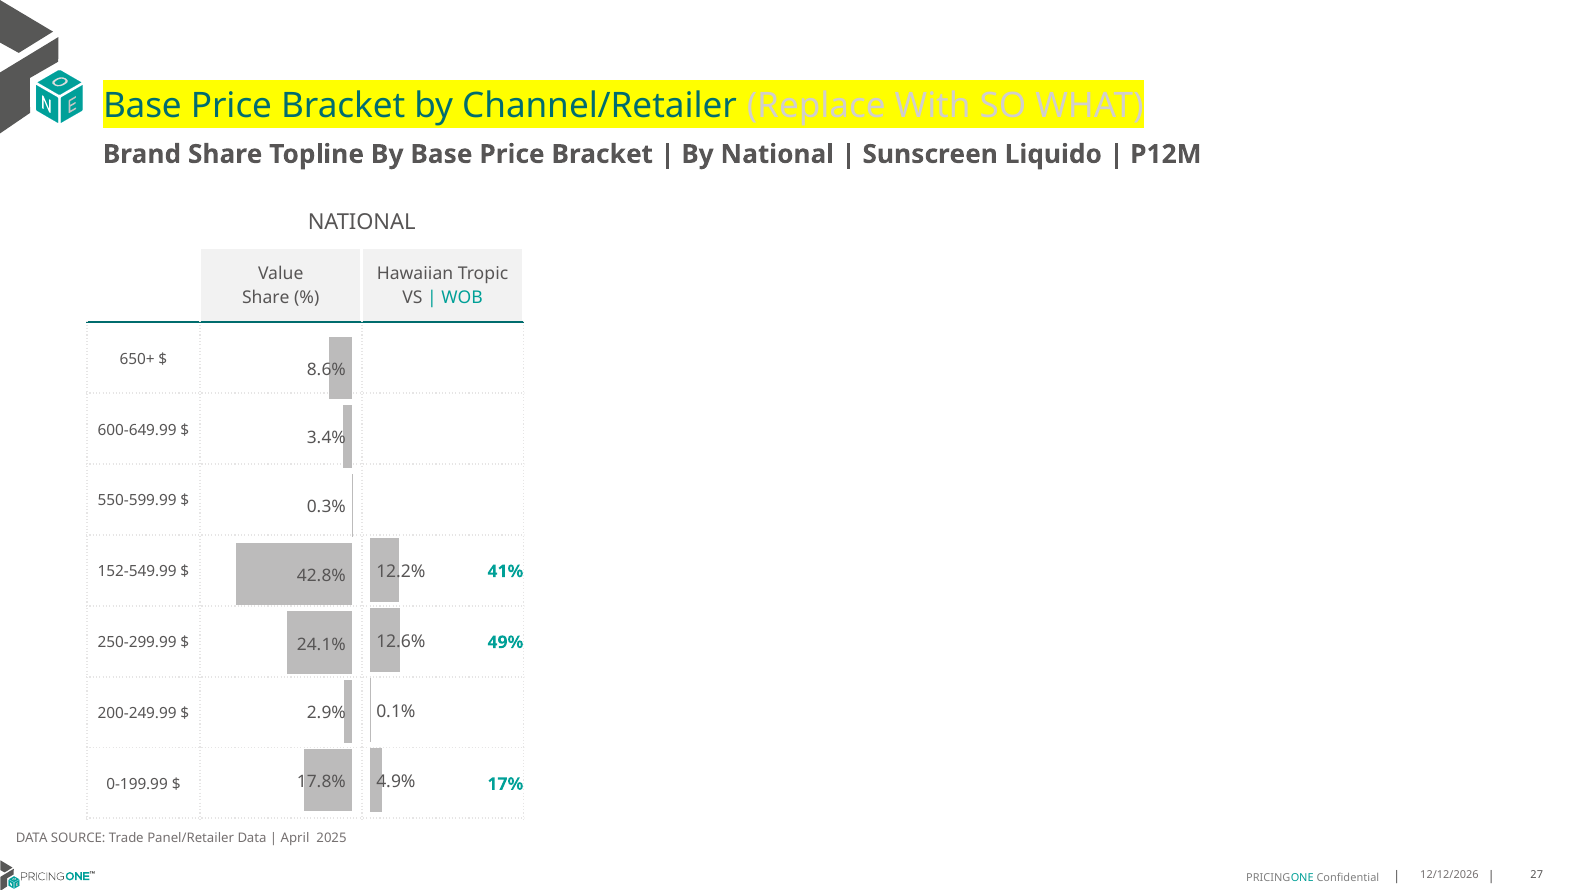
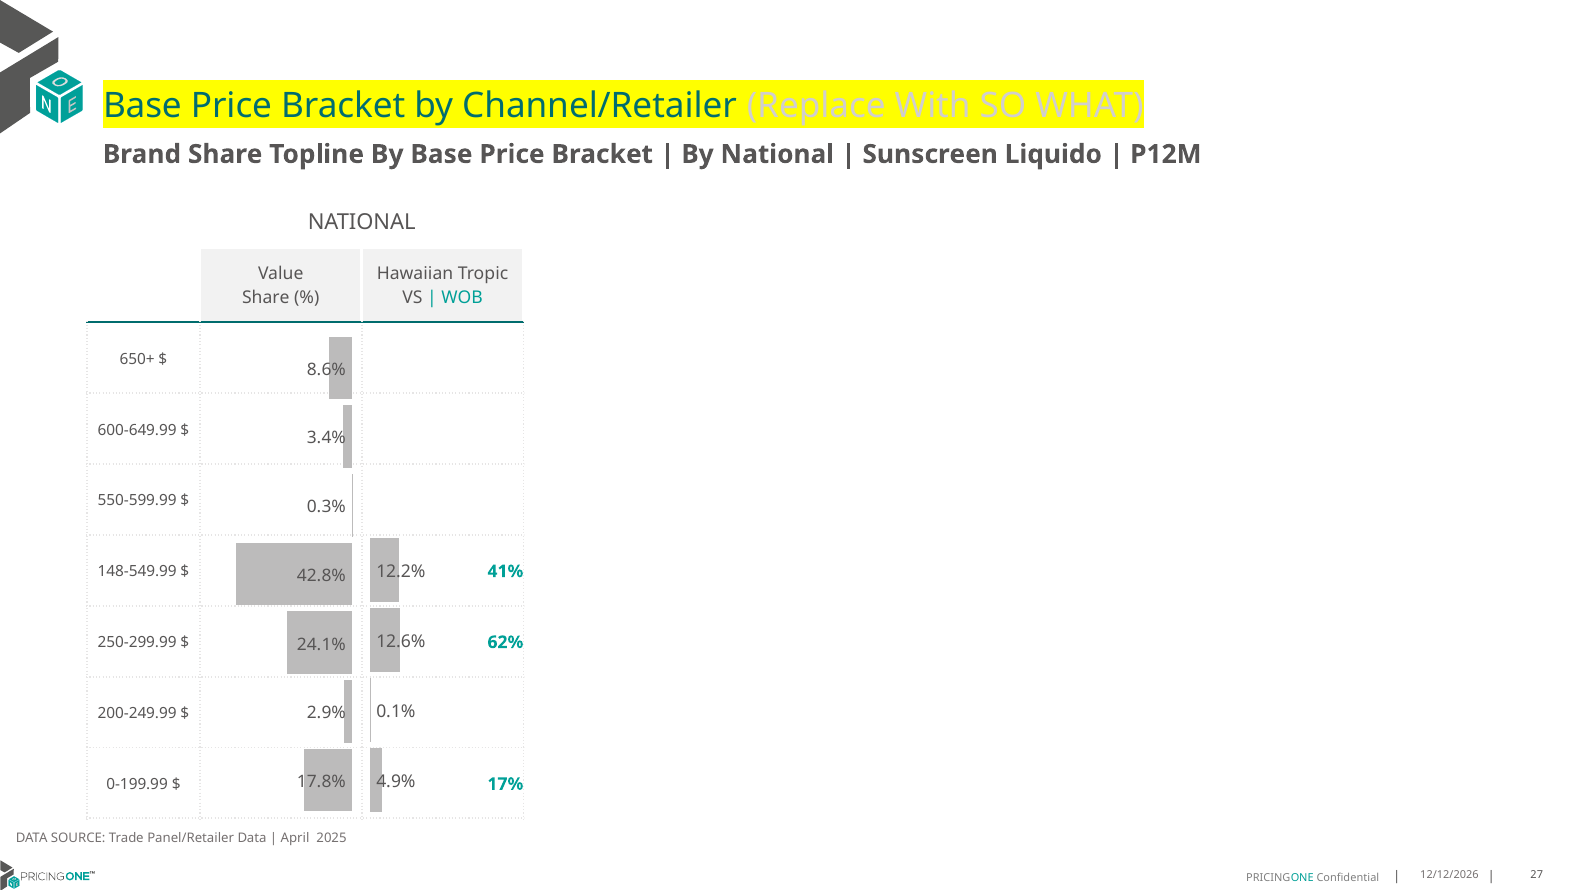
152-549.99: 152-549.99 -> 148-549.99
49%: 49% -> 62%
